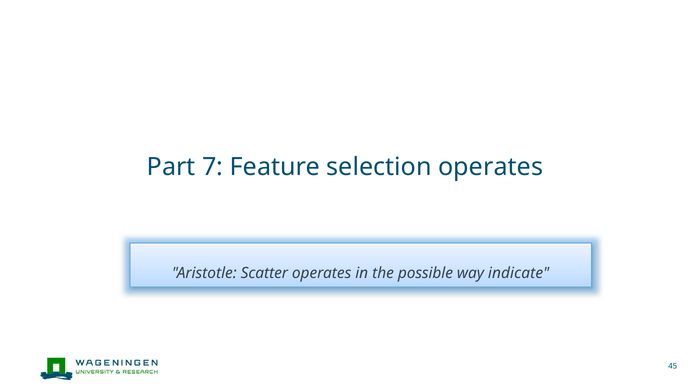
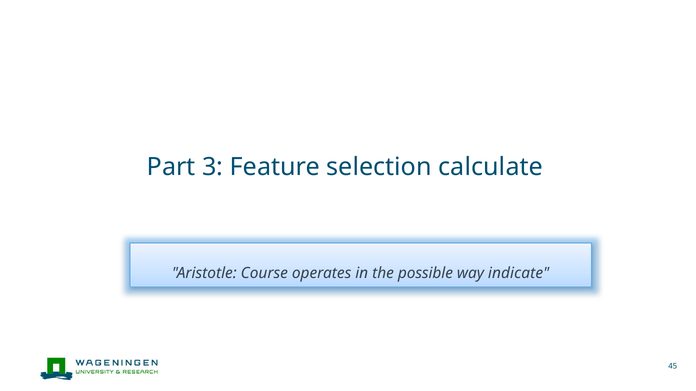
7: 7 -> 3
selection operates: operates -> calculate
Scatter: Scatter -> Course
